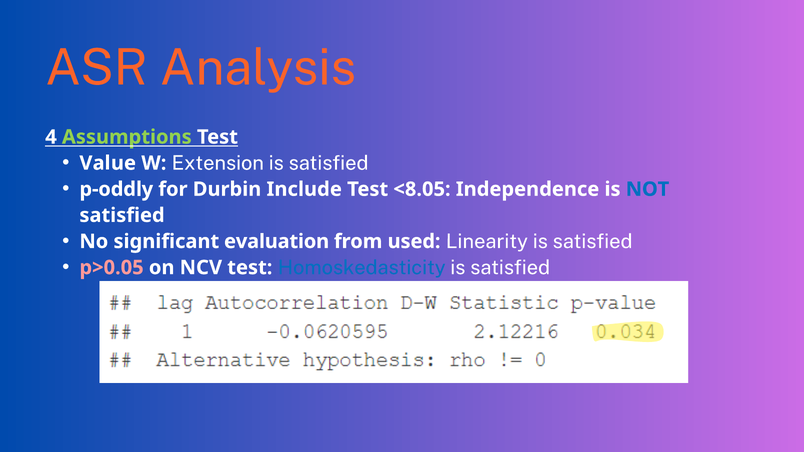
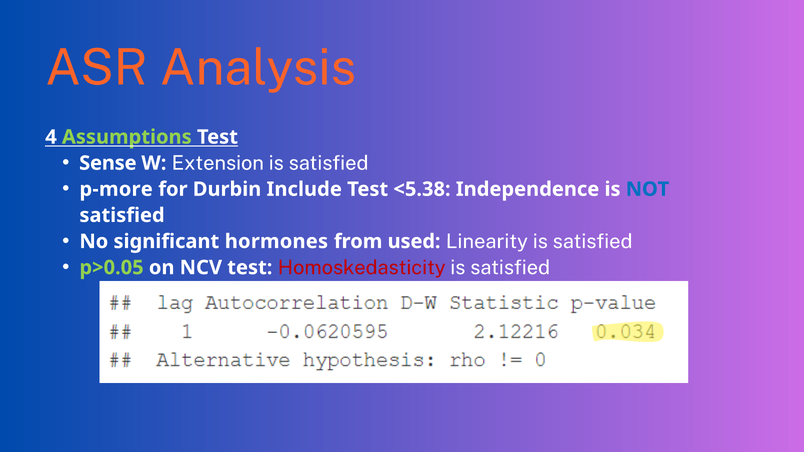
Value: Value -> Sense
p-oddly: p-oddly -> p-more
<8.05: <8.05 -> <5.38
evaluation: evaluation -> hormones
p>0.05 colour: pink -> light green
Homoskedasticity colour: blue -> red
